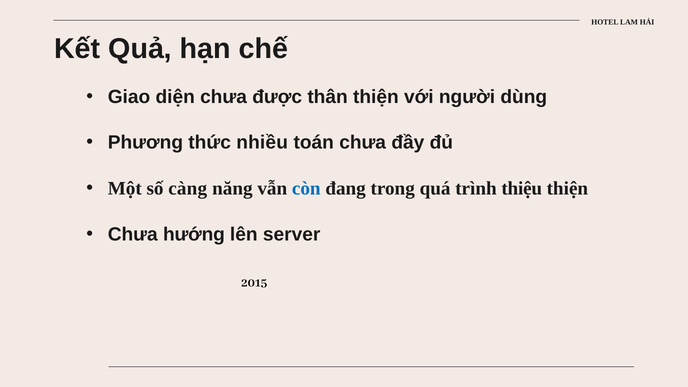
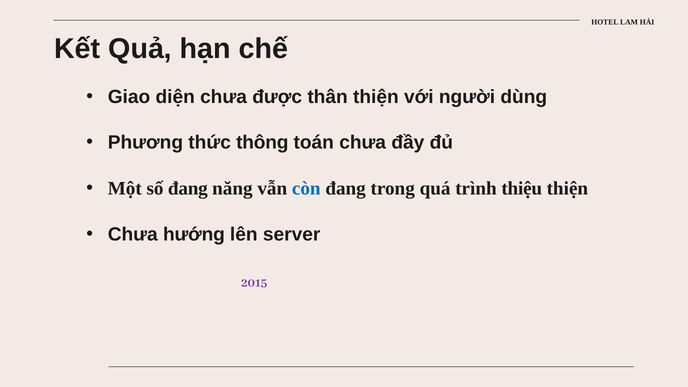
nhiều: nhiều -> thông
số càng: càng -> đang
2015 colour: black -> purple
